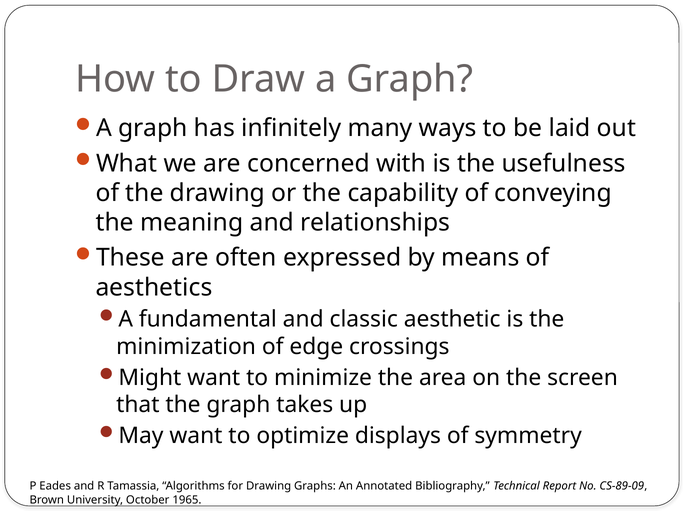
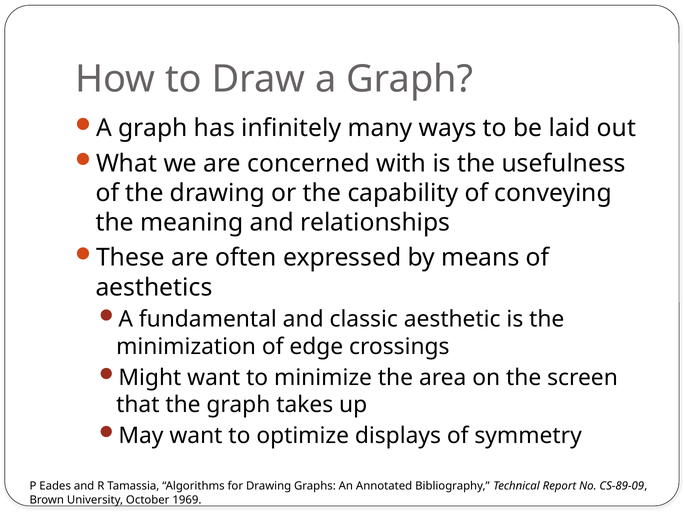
1965: 1965 -> 1969
